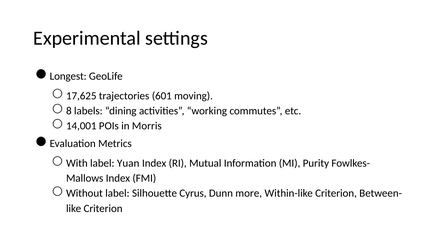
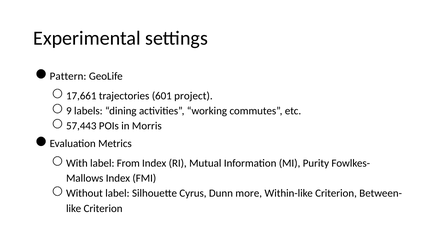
Longest: Longest -> Pattern
17,625: 17,625 -> 17,661
moving: moving -> project
8: 8 -> 9
14,001: 14,001 -> 57,443
Yuan: Yuan -> From
